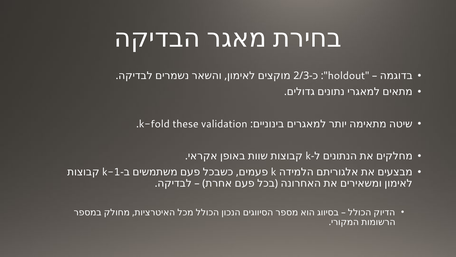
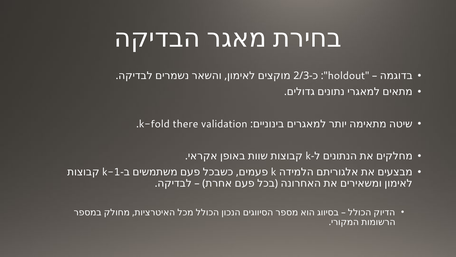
these: these -> there
